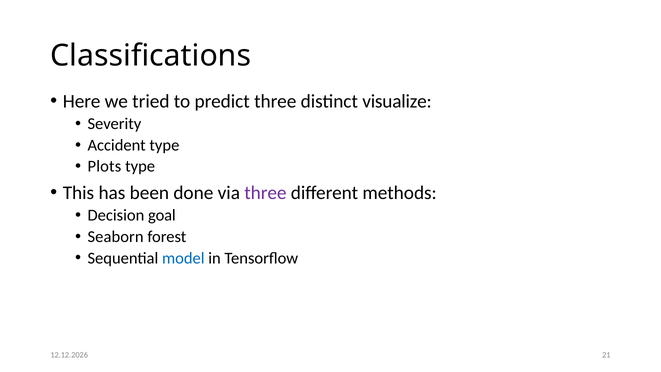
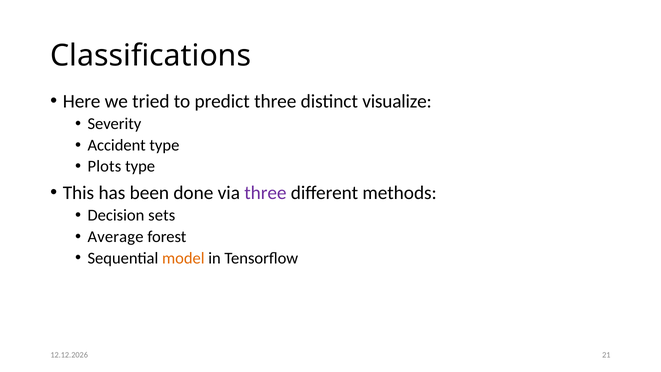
goal: goal -> sets
Seaborn: Seaborn -> Average
model colour: blue -> orange
